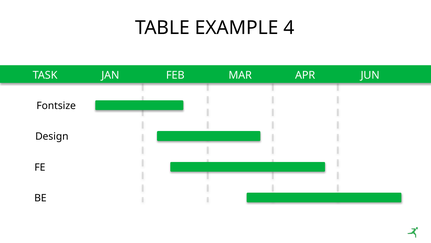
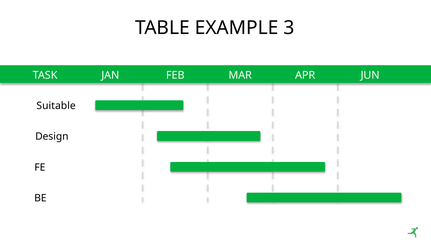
4: 4 -> 3
Fontsize: Fontsize -> Suitable
